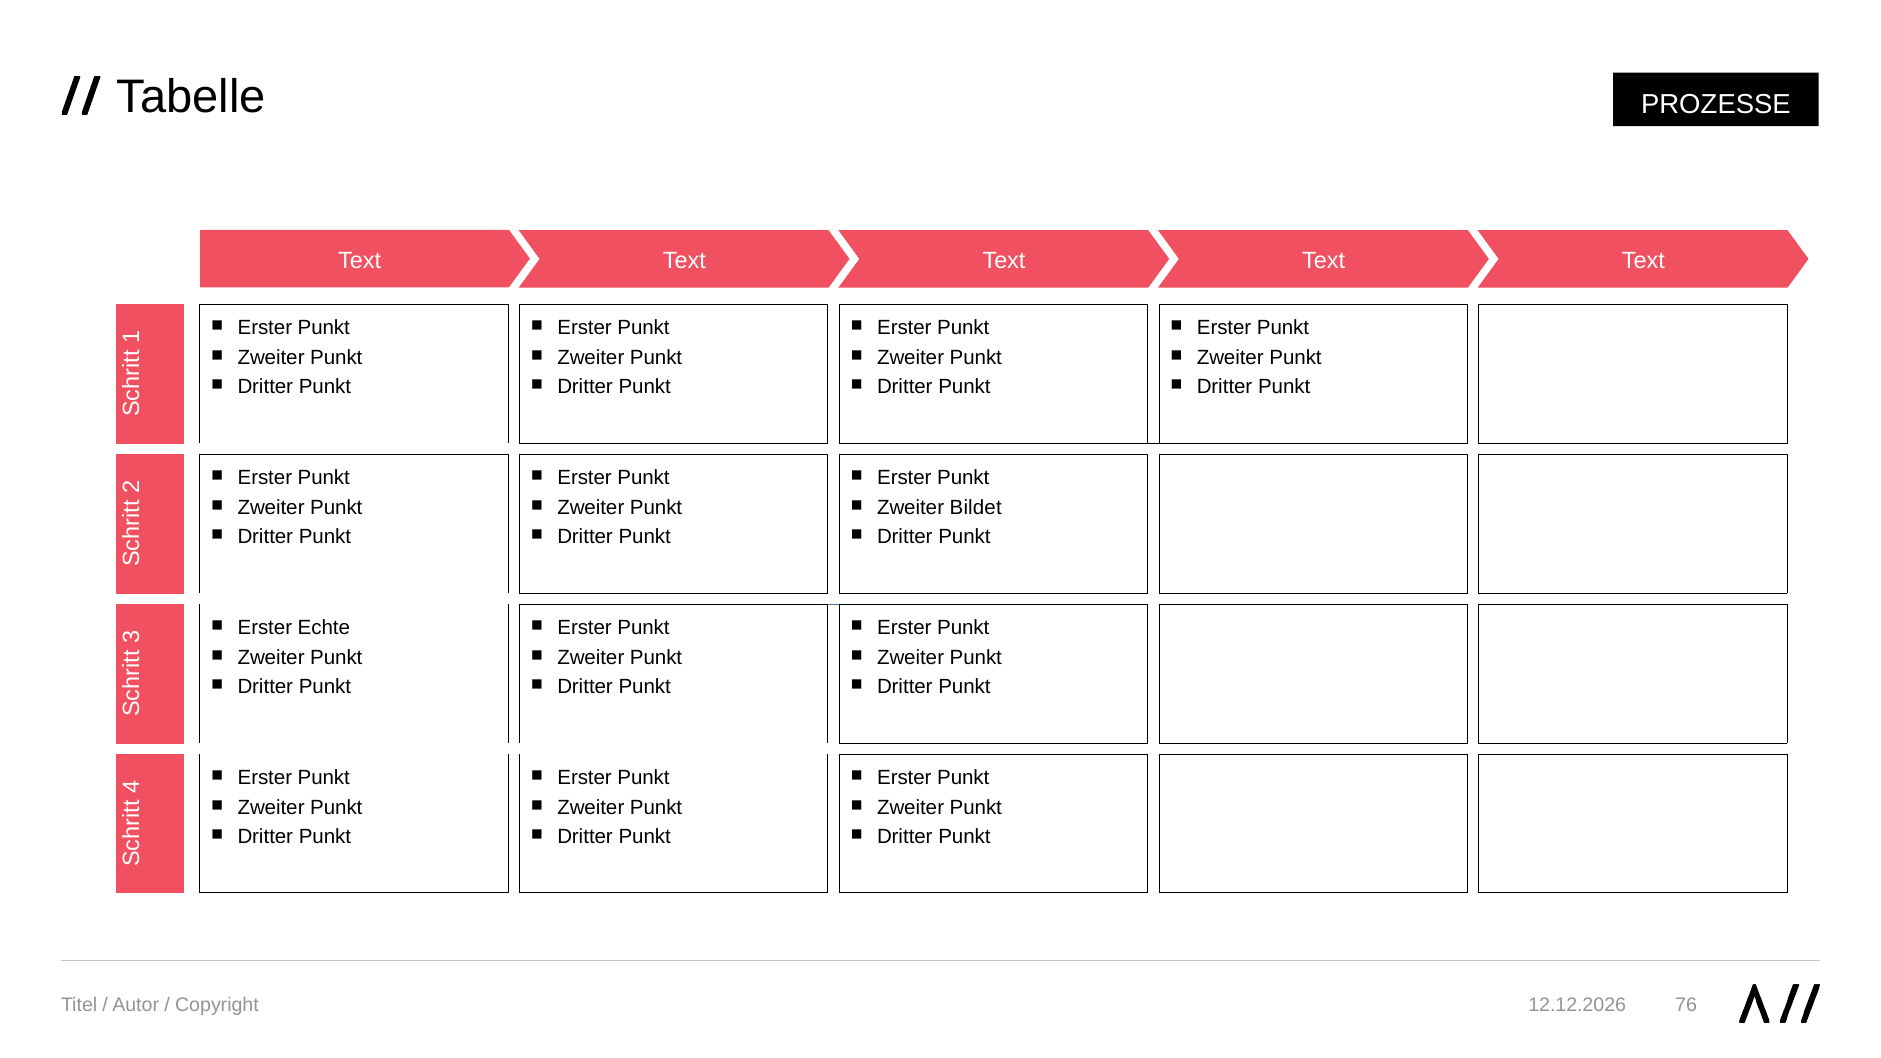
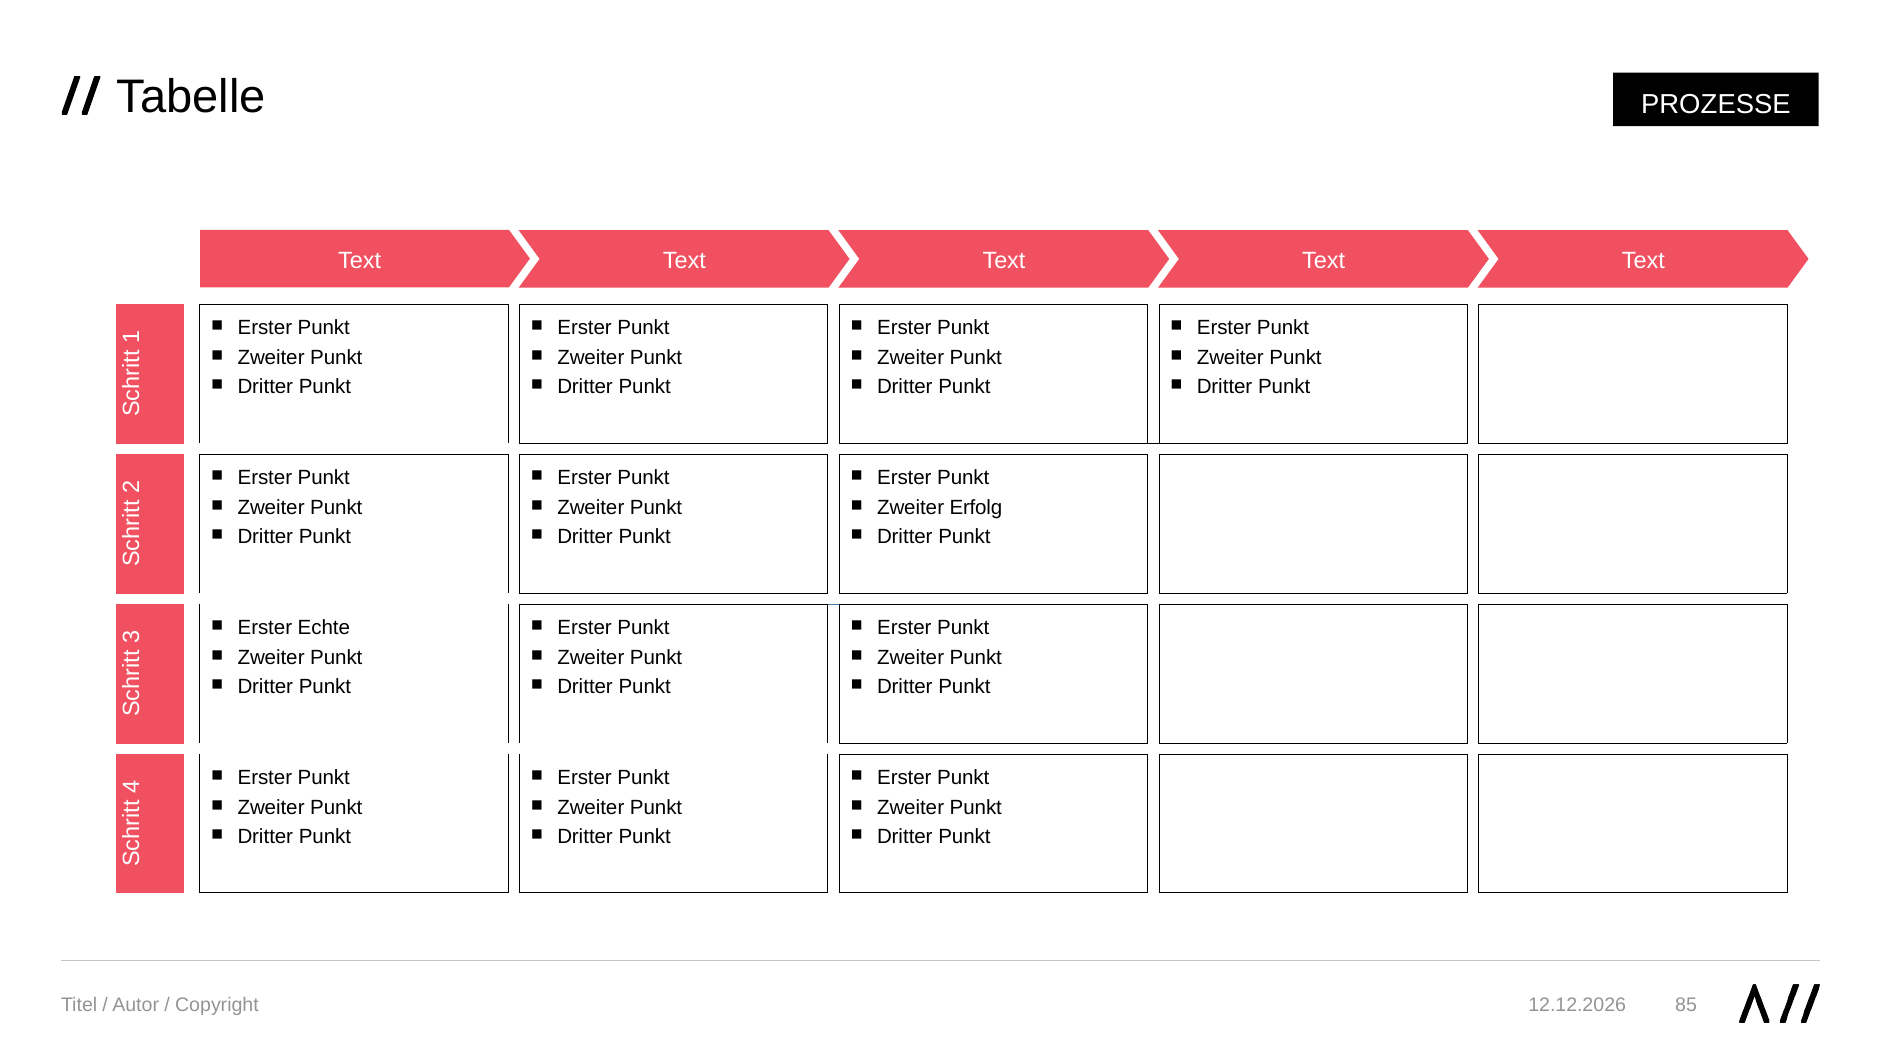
Bildet: Bildet -> Erfolg
76: 76 -> 85
